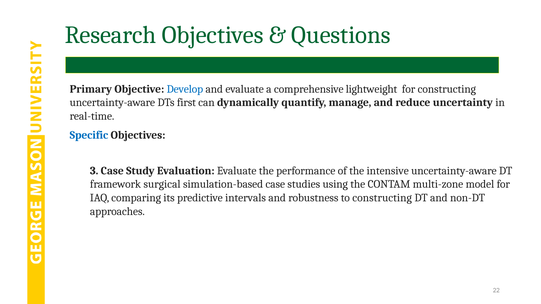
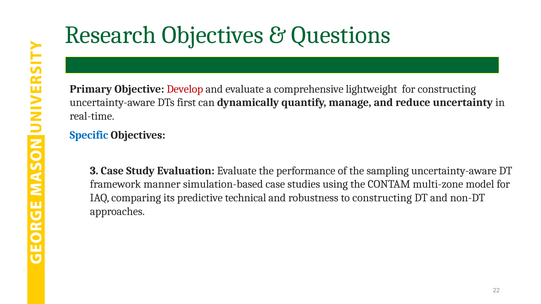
Develop colour: blue -> red
intensive: intensive -> sampling
surgical: surgical -> manner
intervals: intervals -> technical
